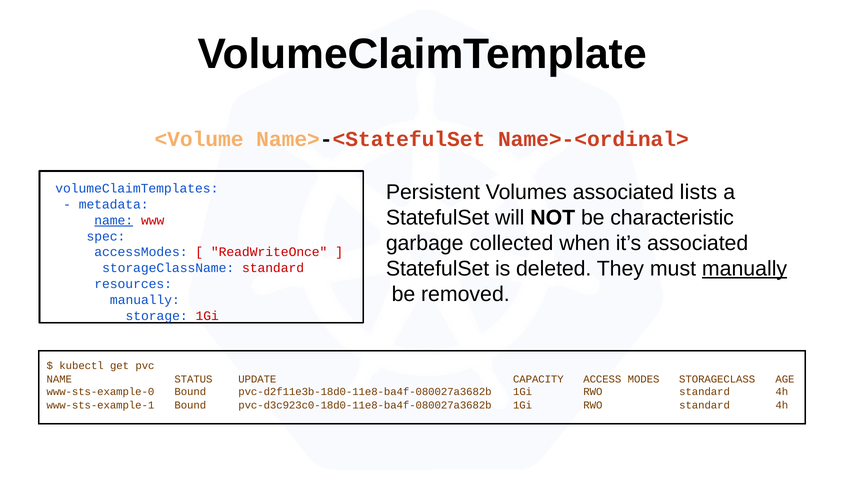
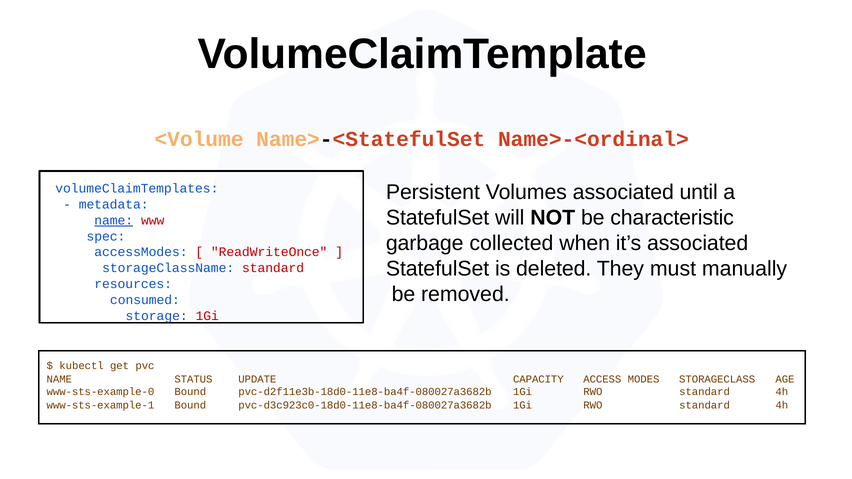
lists: lists -> until
manually at (745, 269) underline: present -> none
manually at (145, 300): manually -> consumed
